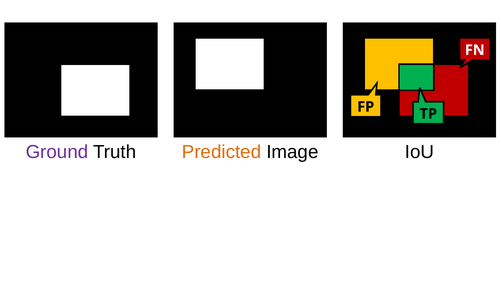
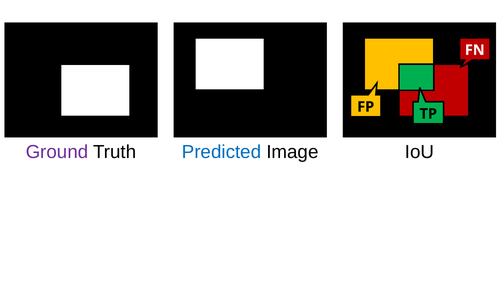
Predicted colour: orange -> blue
